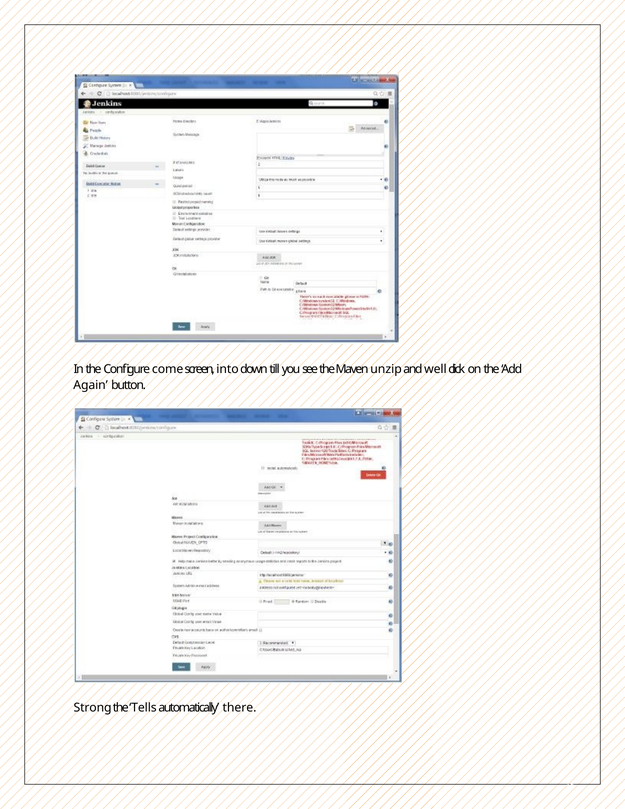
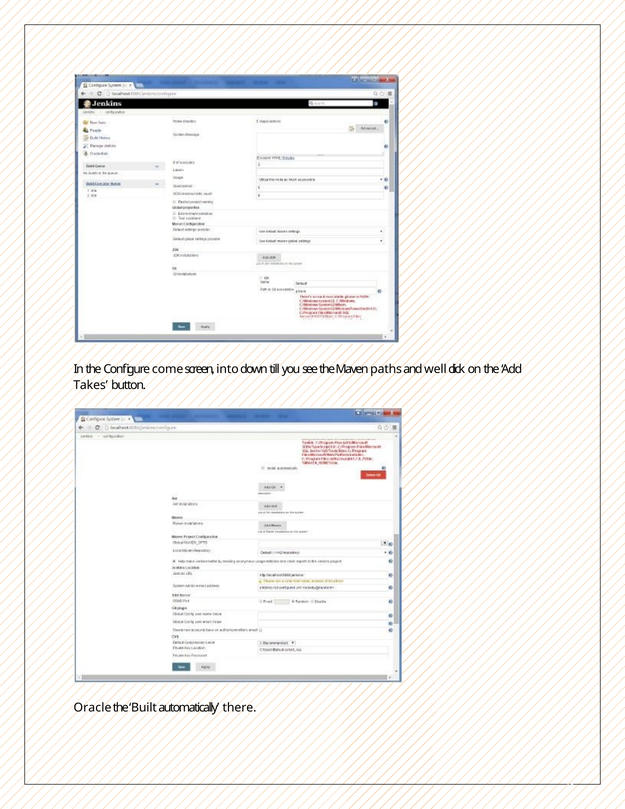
unzip: unzip -> paths
Again: Again -> Takes
Strong: Strong -> Oracle
Tells: Tells -> Built
